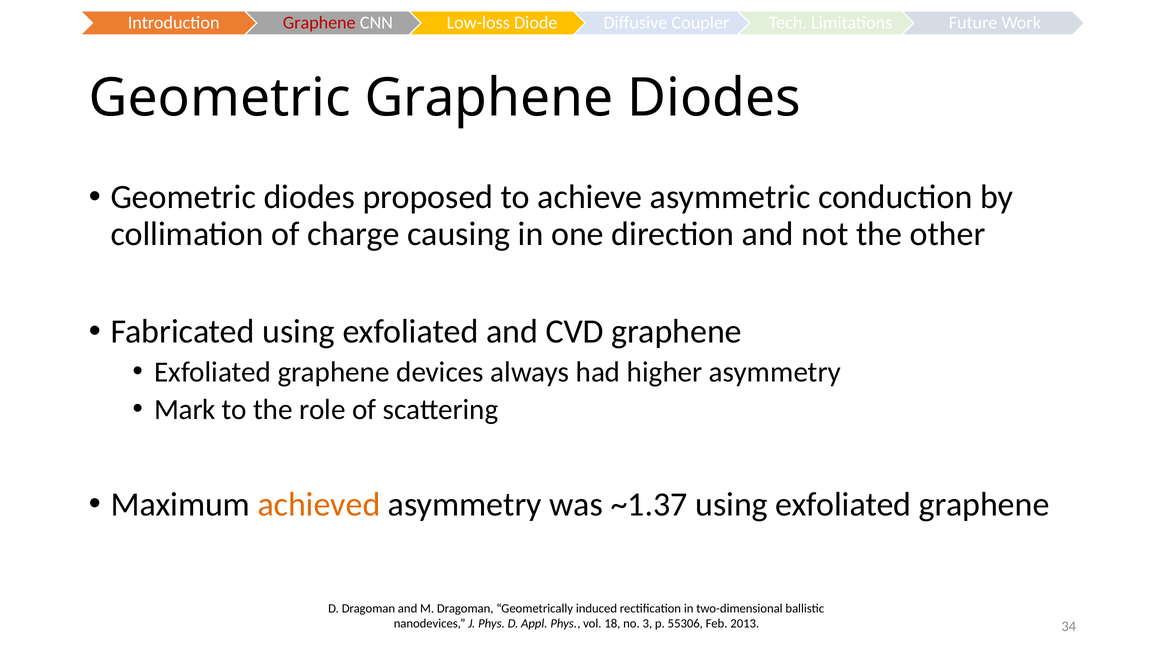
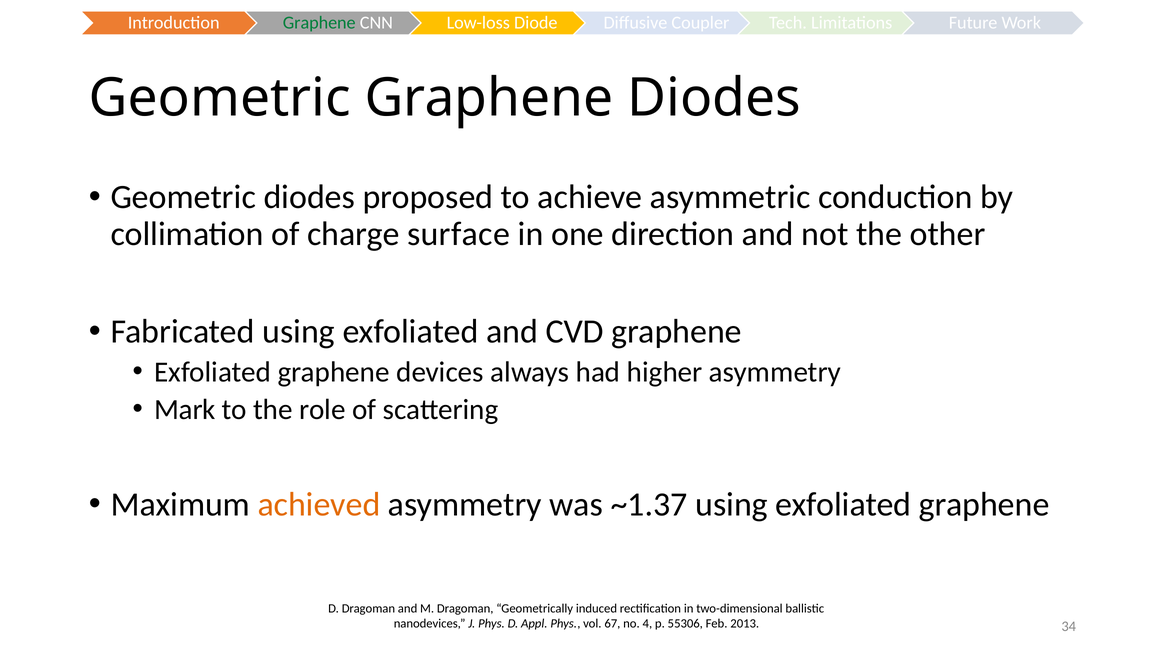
Graphene at (319, 23) colour: red -> green
causing: causing -> surface
18: 18 -> 67
3: 3 -> 4
